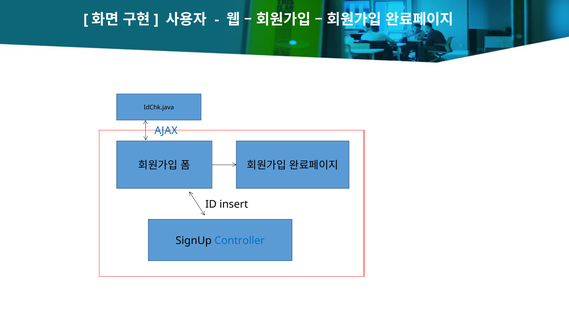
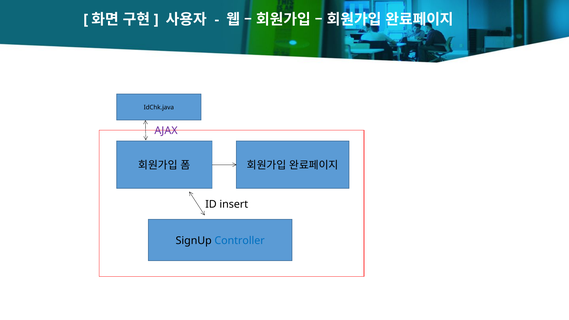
AJAX colour: blue -> purple
